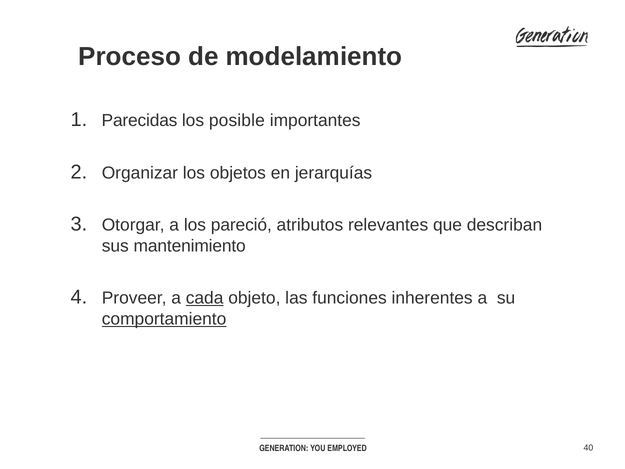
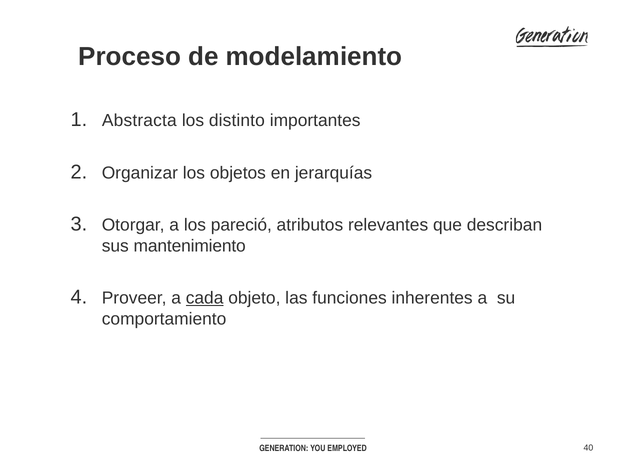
Parecidas: Parecidas -> Abstracta
posible: posible -> distinto
comportamiento underline: present -> none
